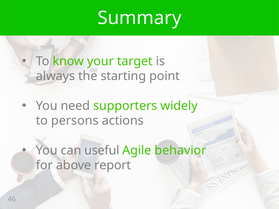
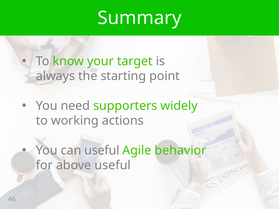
persons: persons -> working
above report: report -> useful
